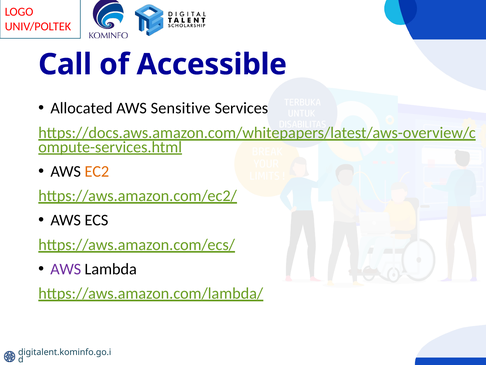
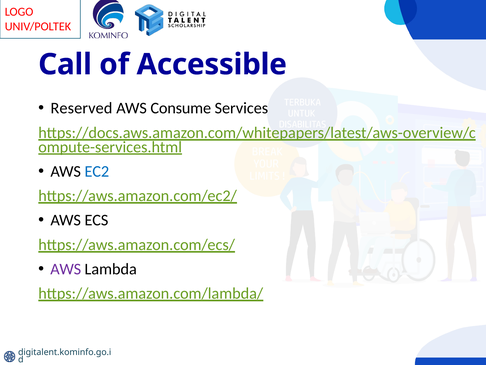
Allocated: Allocated -> Reserved
Sensitive: Sensitive -> Consume
EC2 colour: orange -> blue
